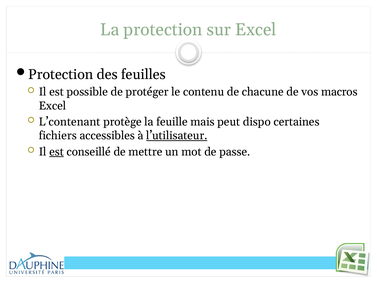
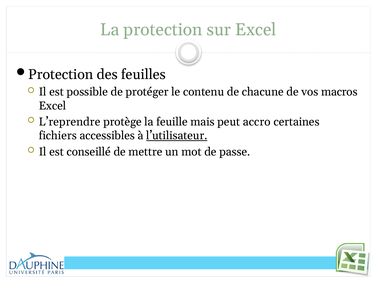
L’contenant: L’contenant -> L’reprendre
dispo: dispo -> accro
est at (57, 152) underline: present -> none
